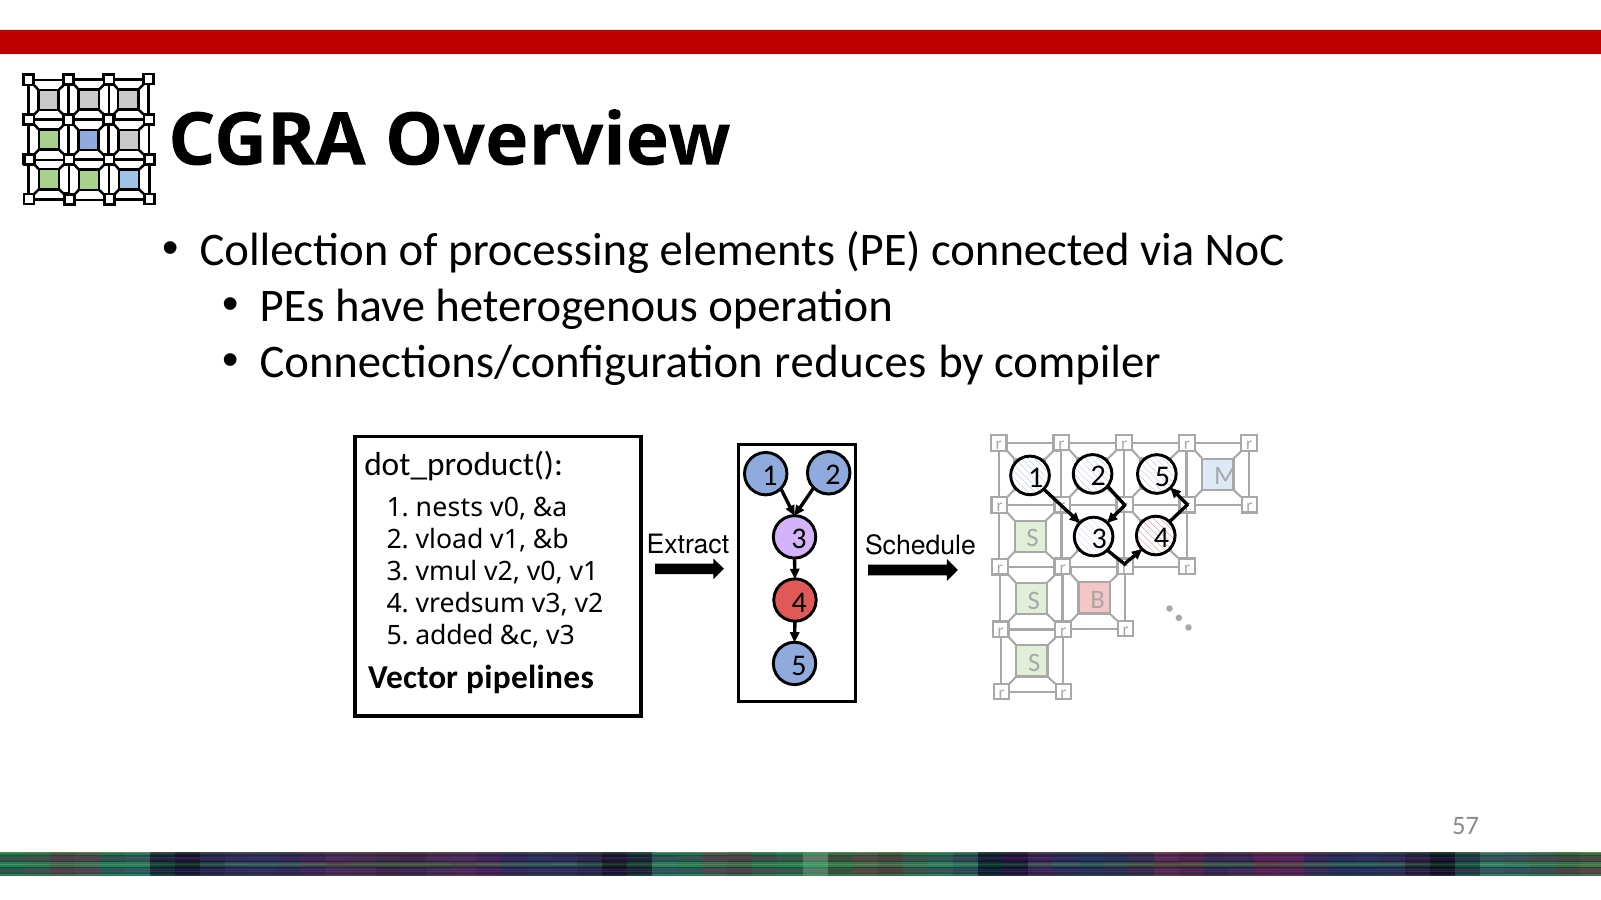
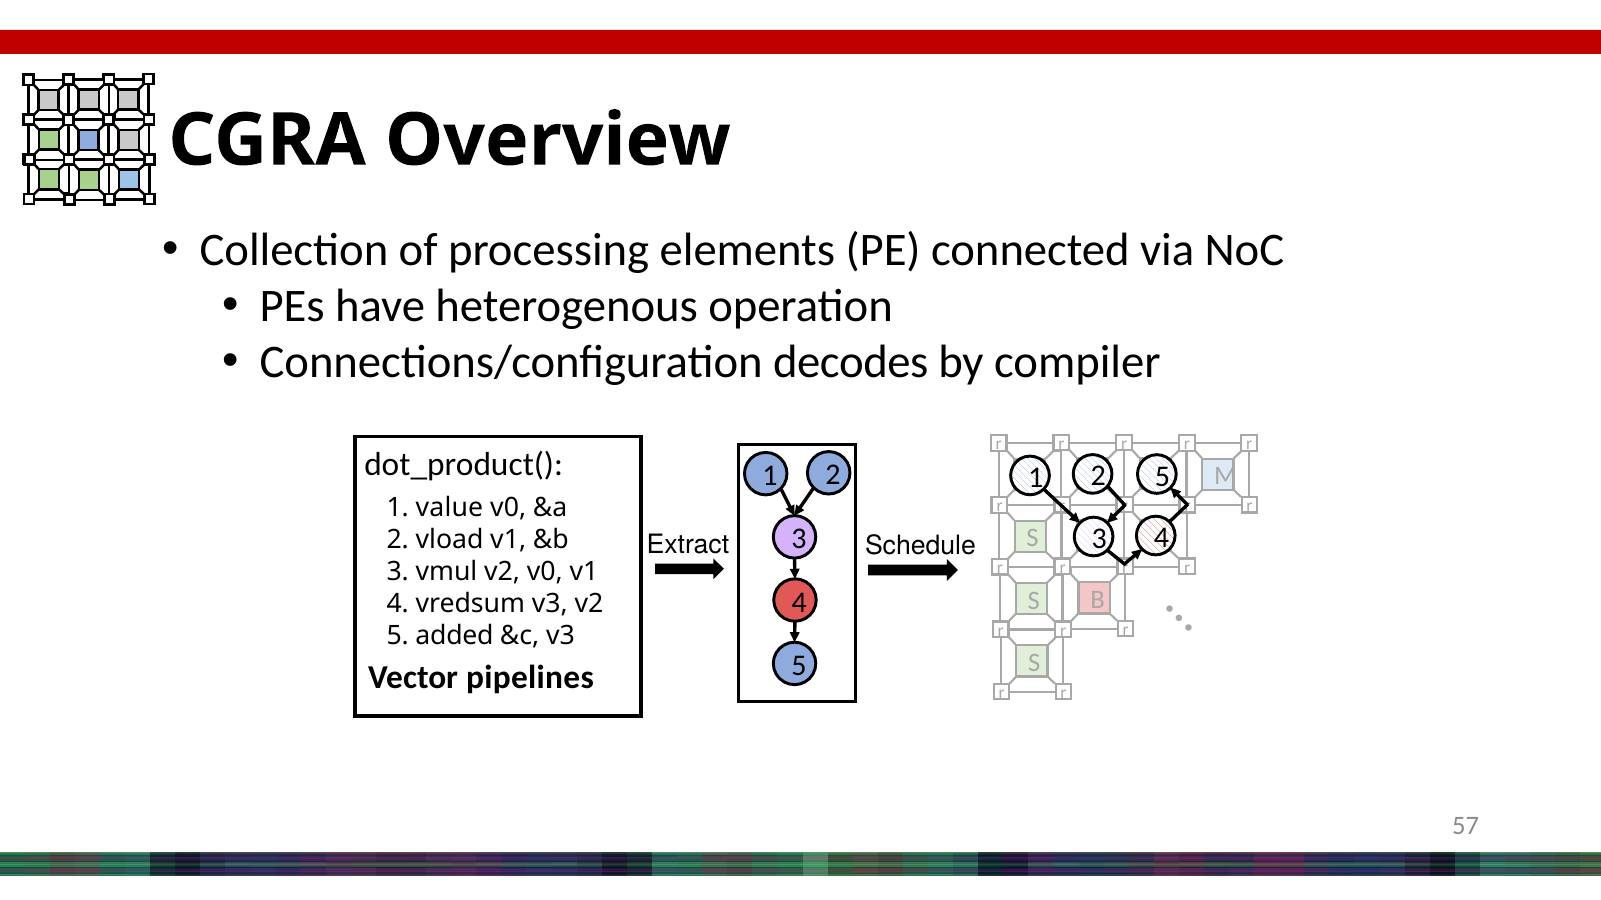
reduces: reduces -> decodes
nests: nests -> value
